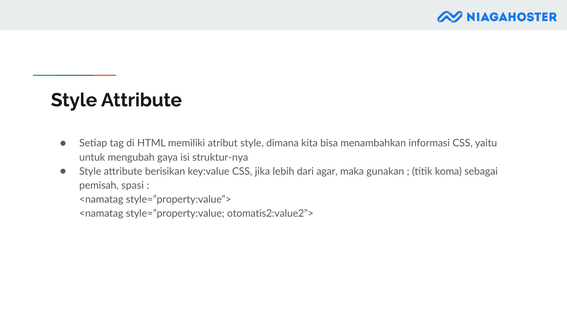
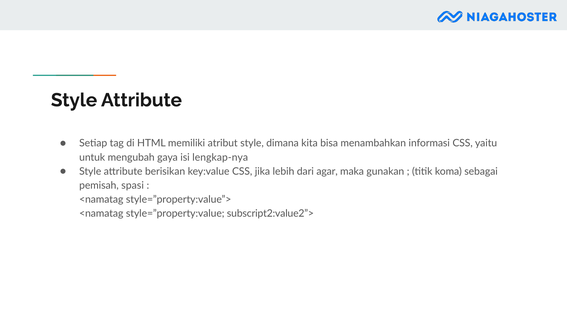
struktur-nya: struktur-nya -> lengkap-nya
otomatis2:value2”>: otomatis2:value2”> -> subscript2:value2”>
